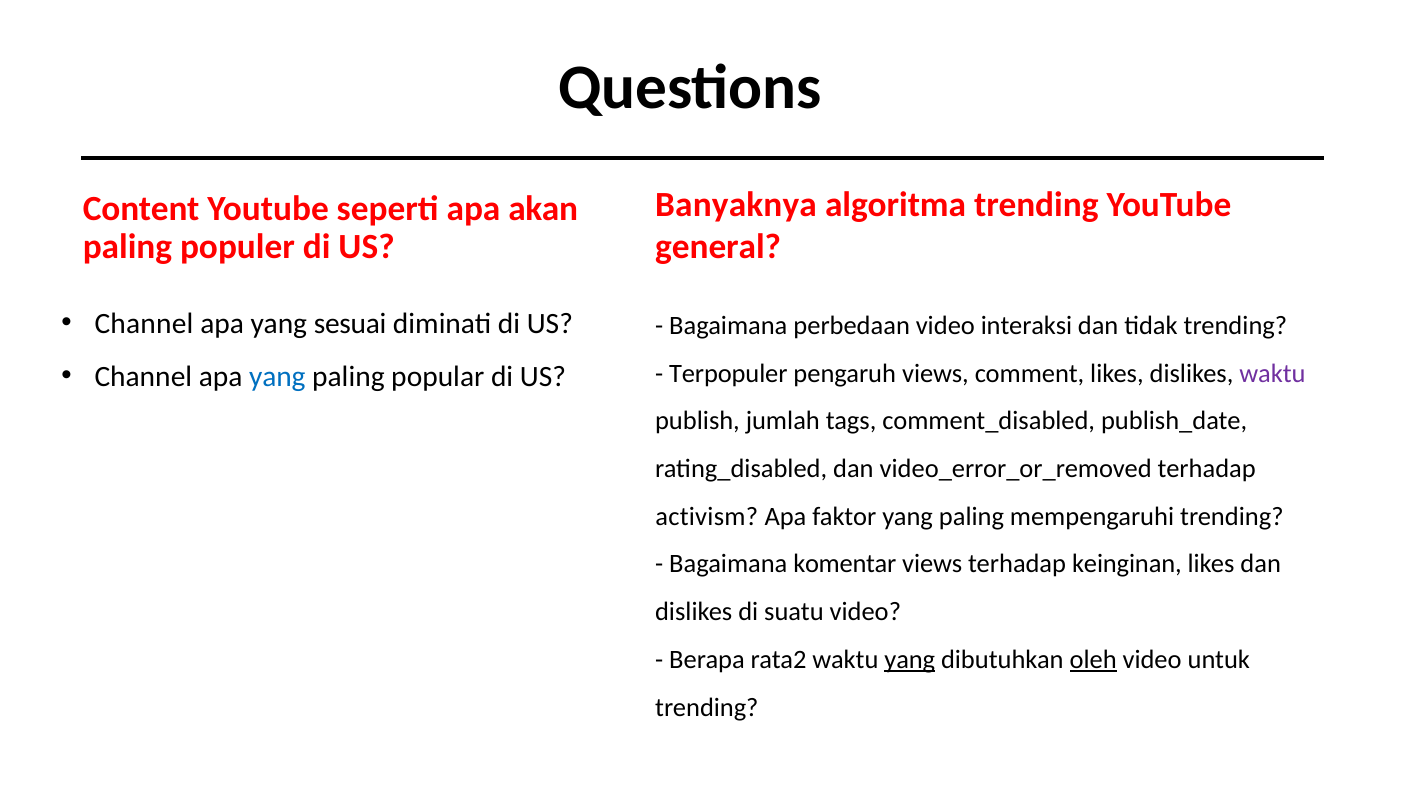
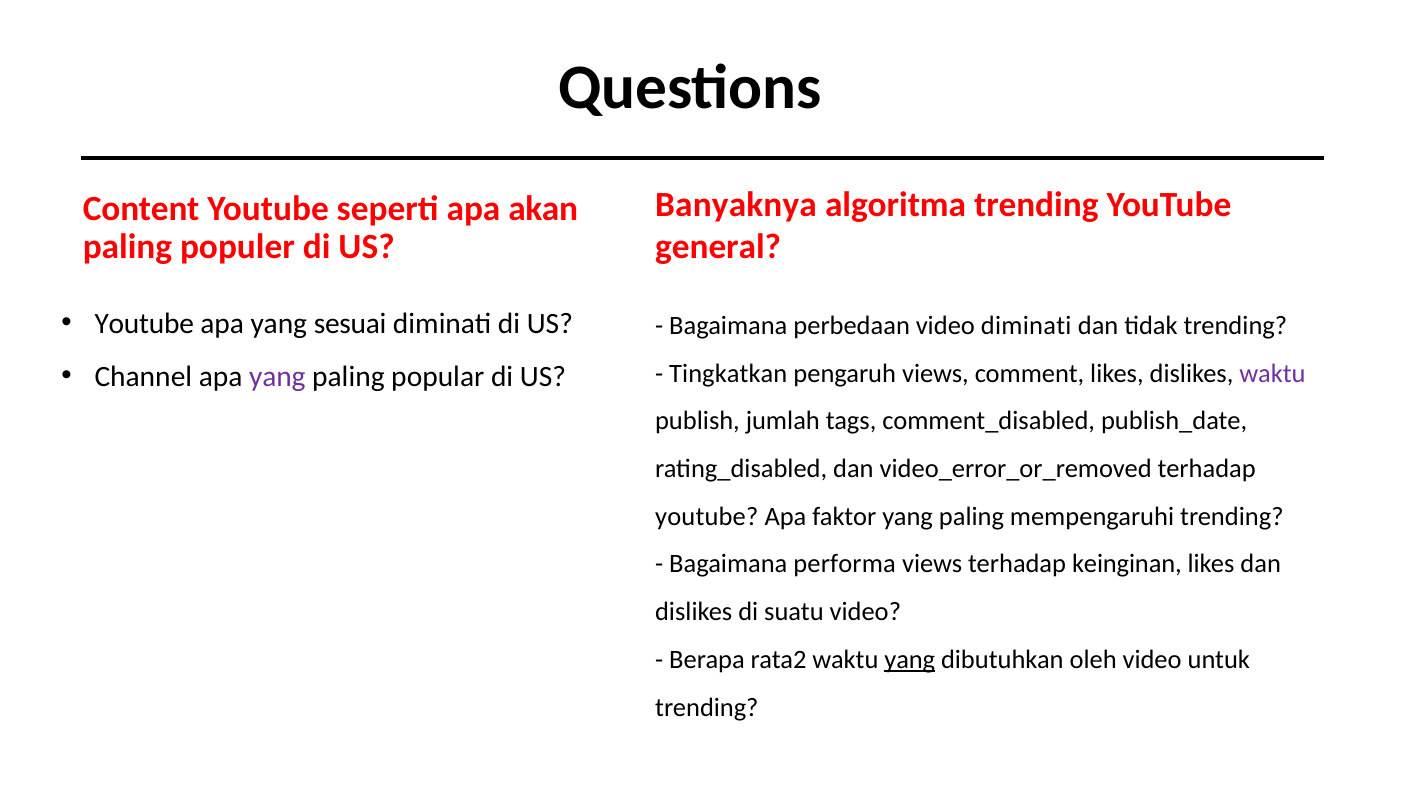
Channel at (144, 324): Channel -> Youtube
video interaksi: interaksi -> diminati
yang at (277, 377) colour: blue -> purple
Terpopuler: Terpopuler -> Tingkatkan
activism at (707, 516): activism -> youtube
komentar: komentar -> performa
oleh underline: present -> none
